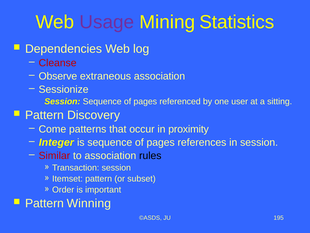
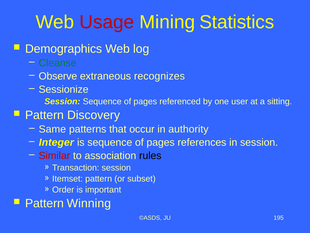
Usage colour: purple -> red
Dependencies: Dependencies -> Demographics
Cleanse colour: red -> green
extraneous association: association -> recognizes
Come: Come -> Same
proximity: proximity -> authority
